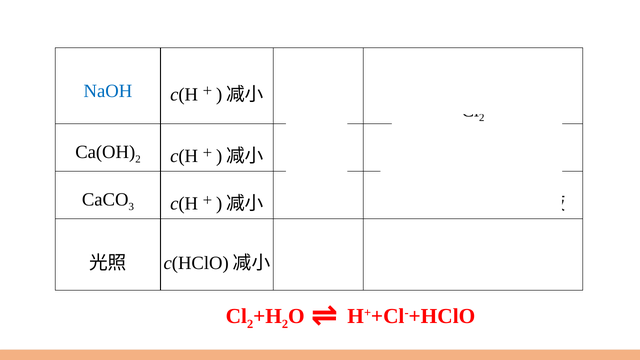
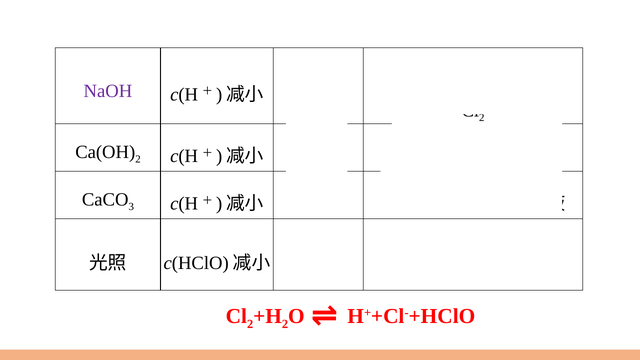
NaOH at (108, 91) colour: blue -> purple
